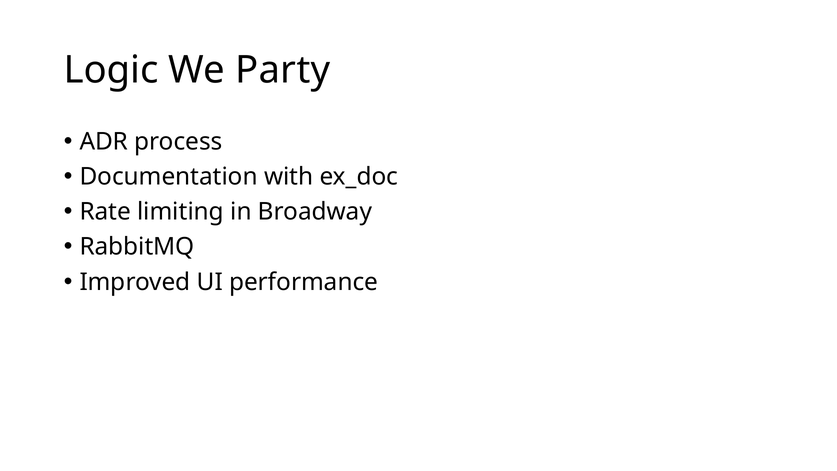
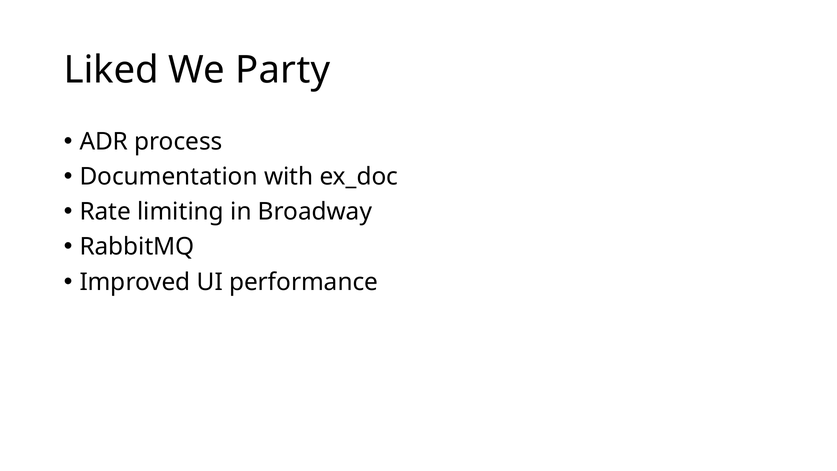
Logic: Logic -> Liked
